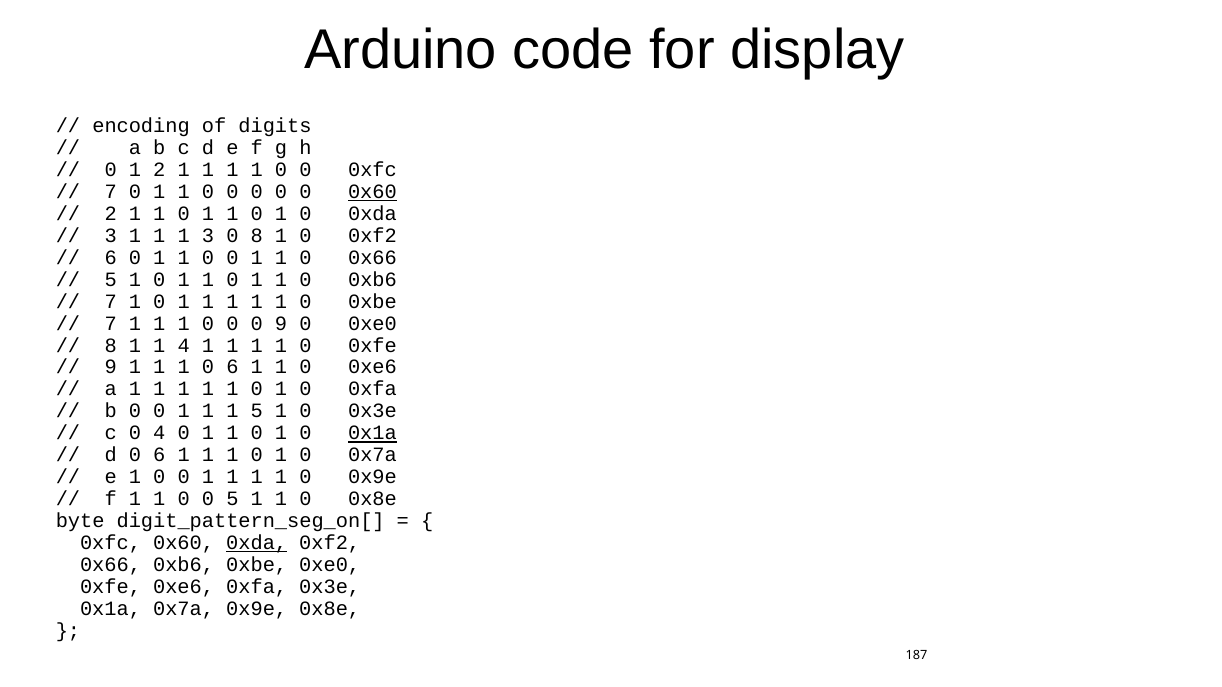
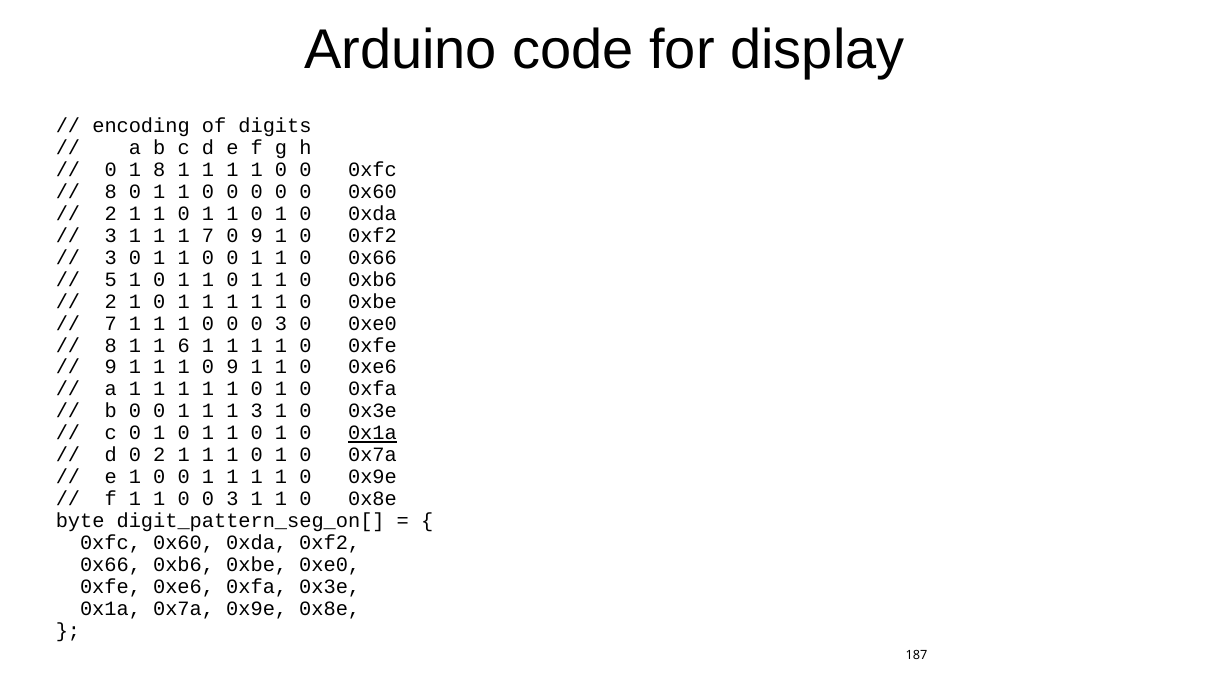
1 2: 2 -> 8
7 at (111, 192): 7 -> 8
0x60 at (372, 192) underline: present -> none
1 3: 3 -> 7
8 at (257, 236): 8 -> 9
6 at (111, 258): 6 -> 3
7 at (111, 302): 7 -> 2
0 0 0 9: 9 -> 3
1 4: 4 -> 6
1 0 6: 6 -> 9
1 5: 5 -> 3
c 0 4: 4 -> 1
d 0 6: 6 -> 2
1 0 0 5: 5 -> 3
0xda at (257, 543) underline: present -> none
